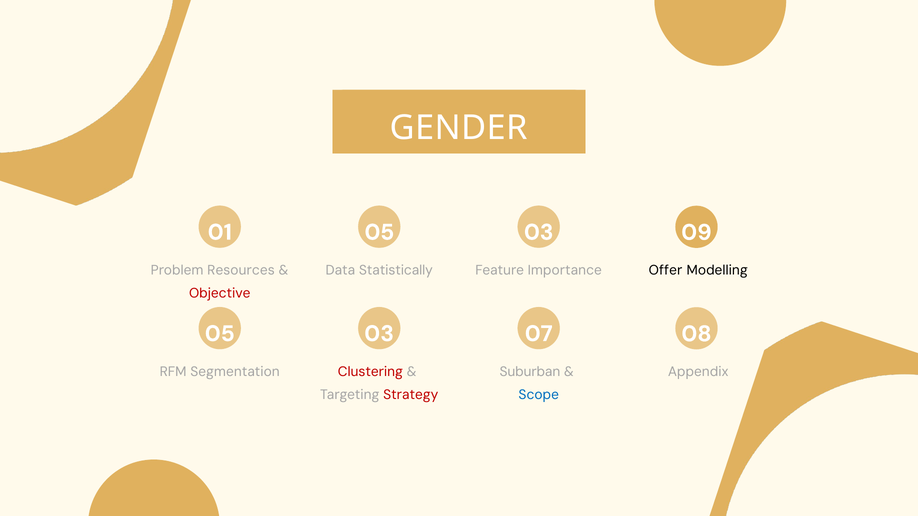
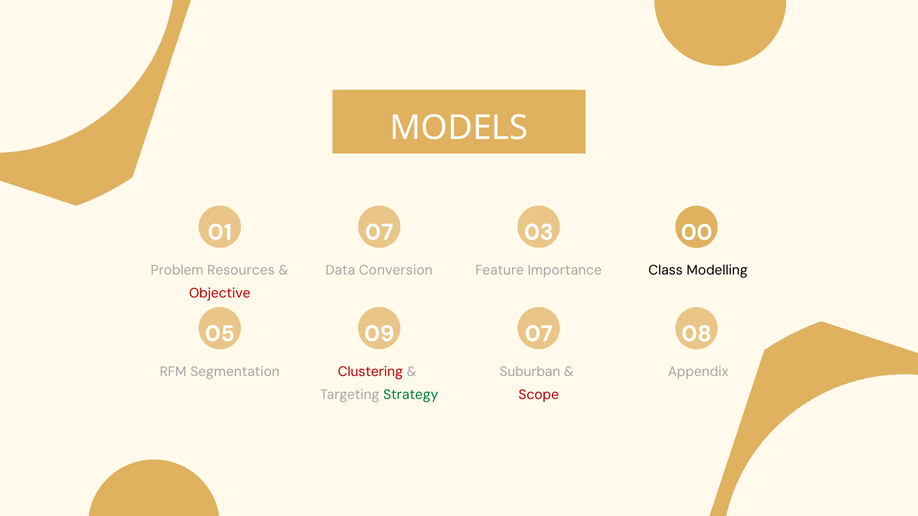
GENDER: GENDER -> MODELS
01 05: 05 -> 07
09: 09 -> 00
Statistically: Statistically -> Conversion
Offer: Offer -> Class
05 03: 03 -> 09
Strategy colour: red -> green
Scope colour: blue -> red
